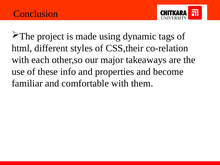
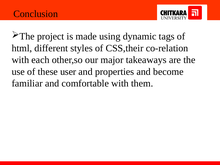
info: info -> user
